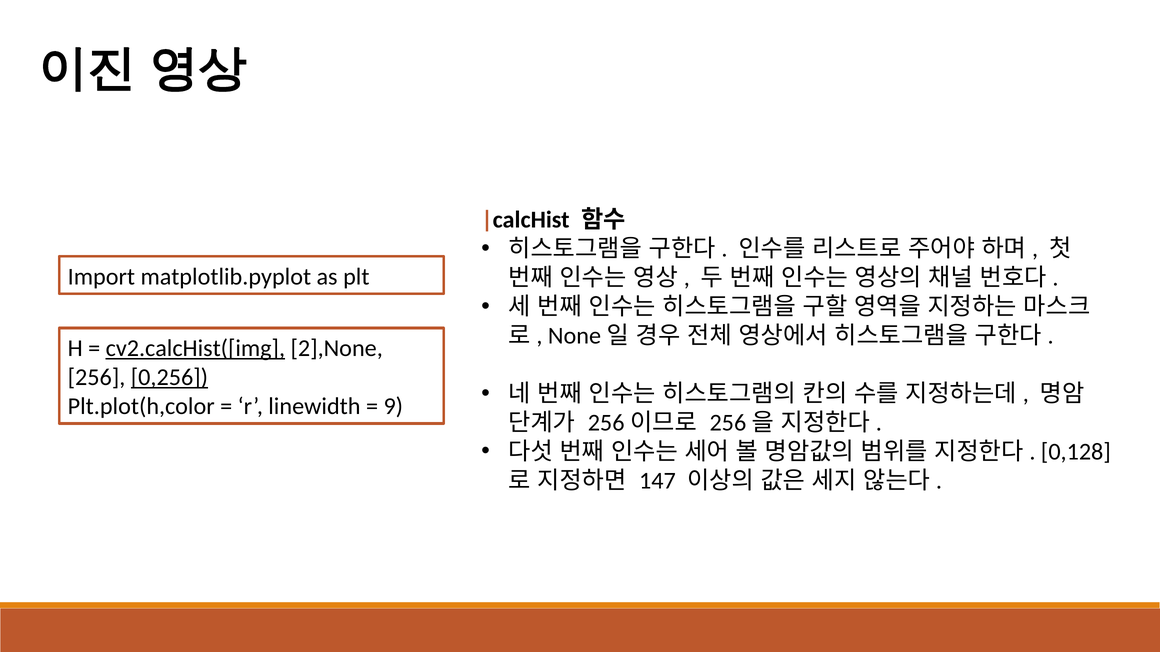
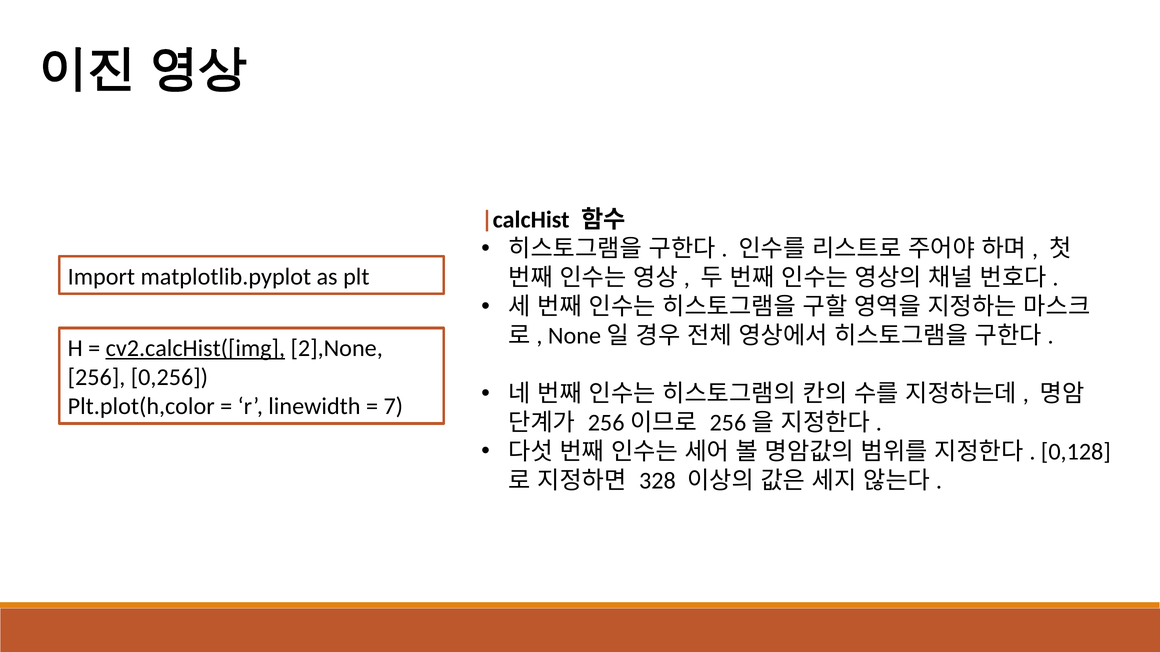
0,256 underline: present -> none
9: 9 -> 7
147: 147 -> 328
